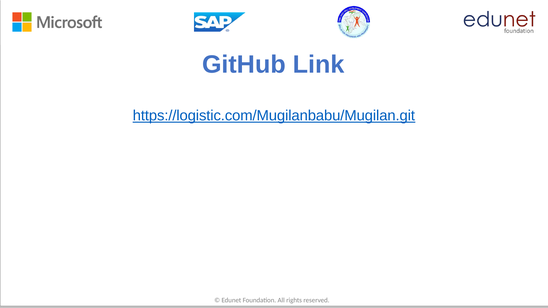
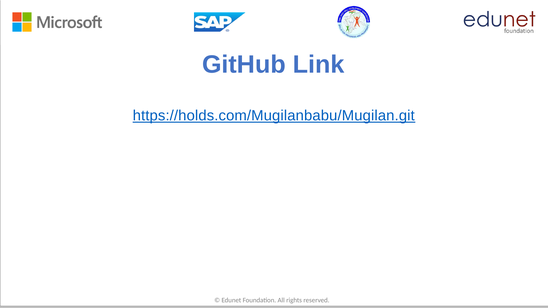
https://logistic.com/Mugilanbabu/Mugilan.git: https://logistic.com/Mugilanbabu/Mugilan.git -> https://holds.com/Mugilanbabu/Mugilan.git
